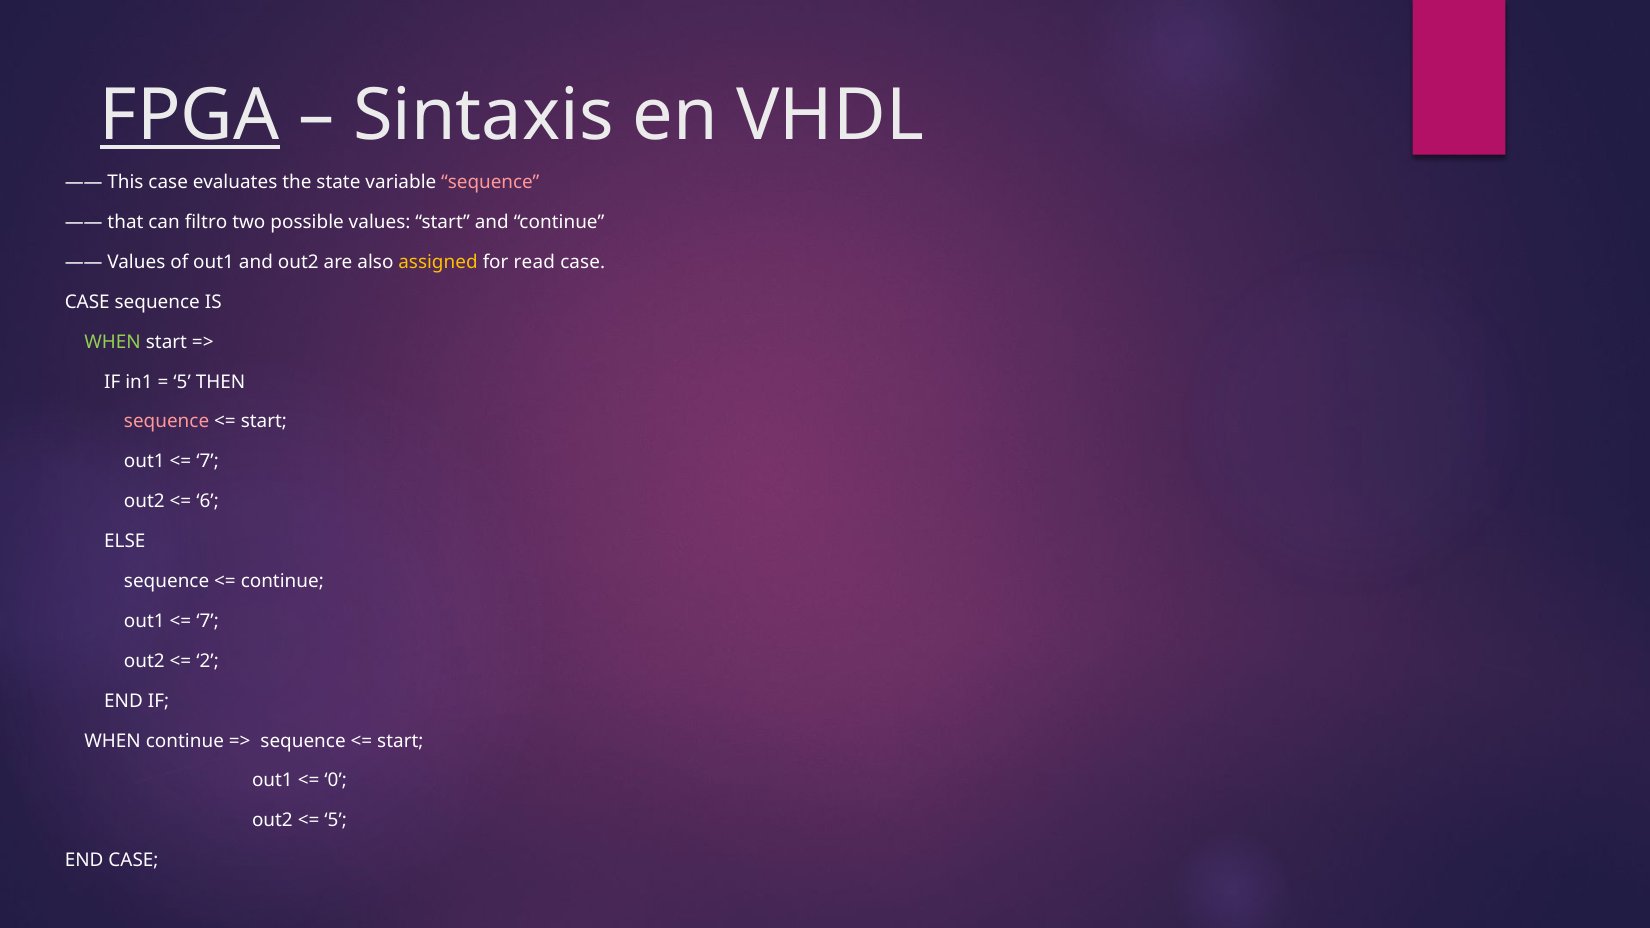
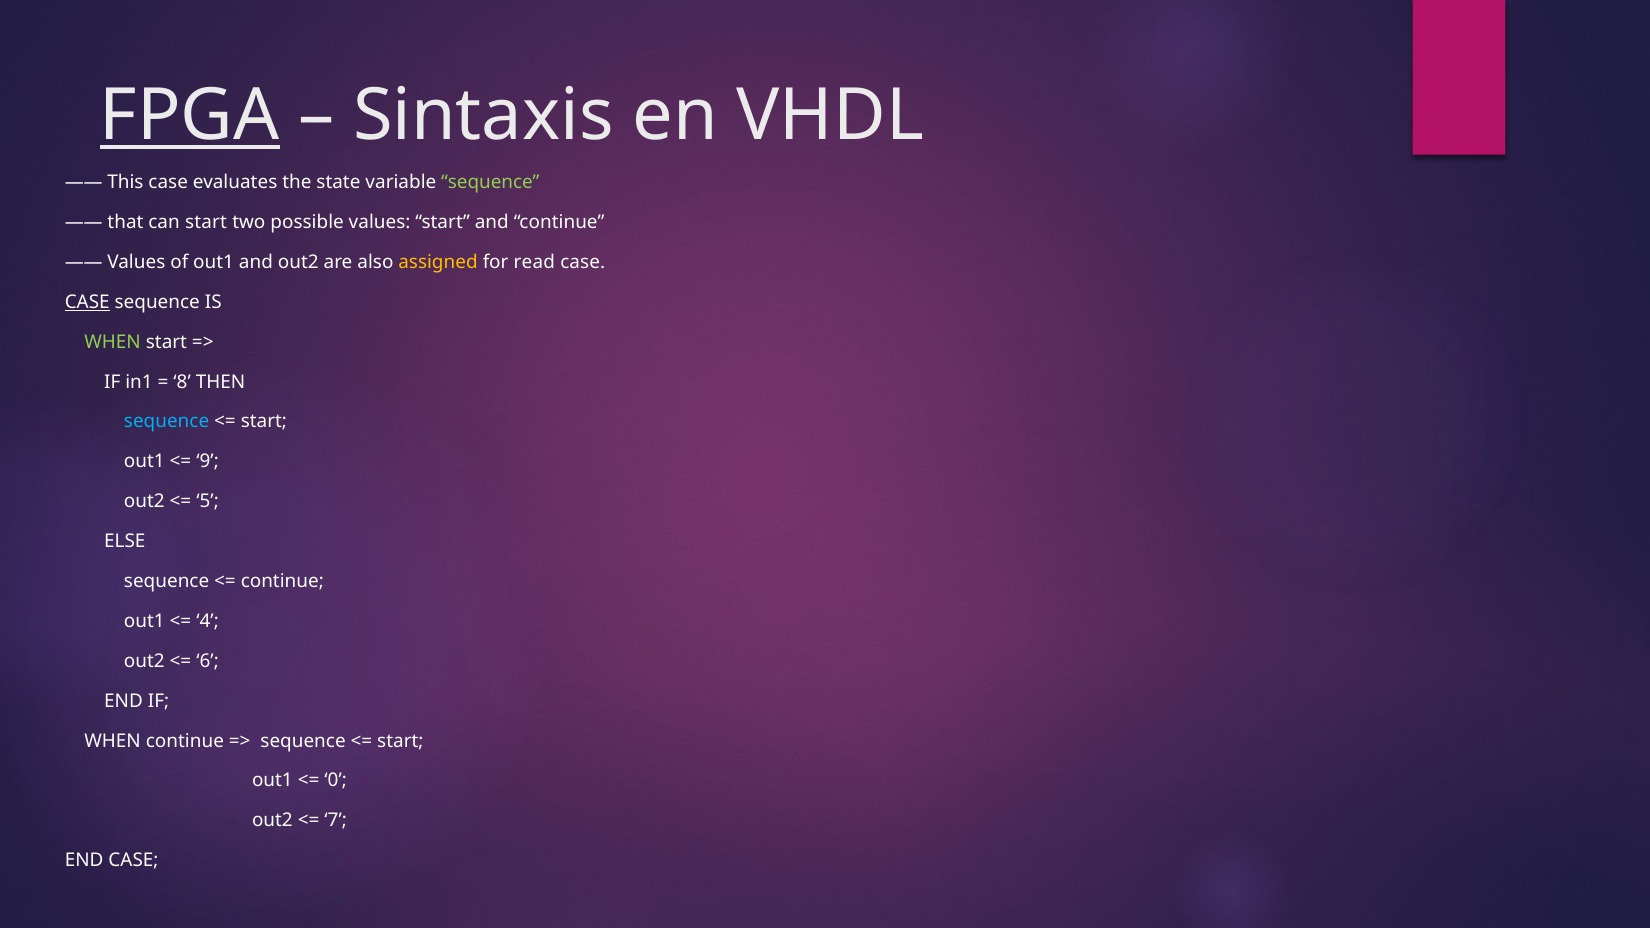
sequence at (490, 182) colour: pink -> light green
can filtro: filtro -> start
CASE at (87, 302) underline: none -> present
5 at (182, 382): 5 -> 8
sequence at (167, 422) colour: pink -> light blue
7 at (208, 462): 7 -> 9
6: 6 -> 5
7 at (208, 621): 7 -> 4
2: 2 -> 6
5 at (336, 821): 5 -> 7
